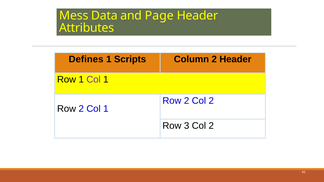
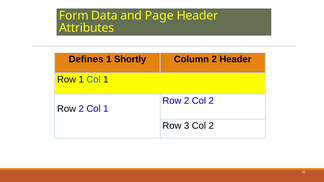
Mess: Mess -> Form
Scripts: Scripts -> Shortly
Col at (94, 80) colour: purple -> blue
